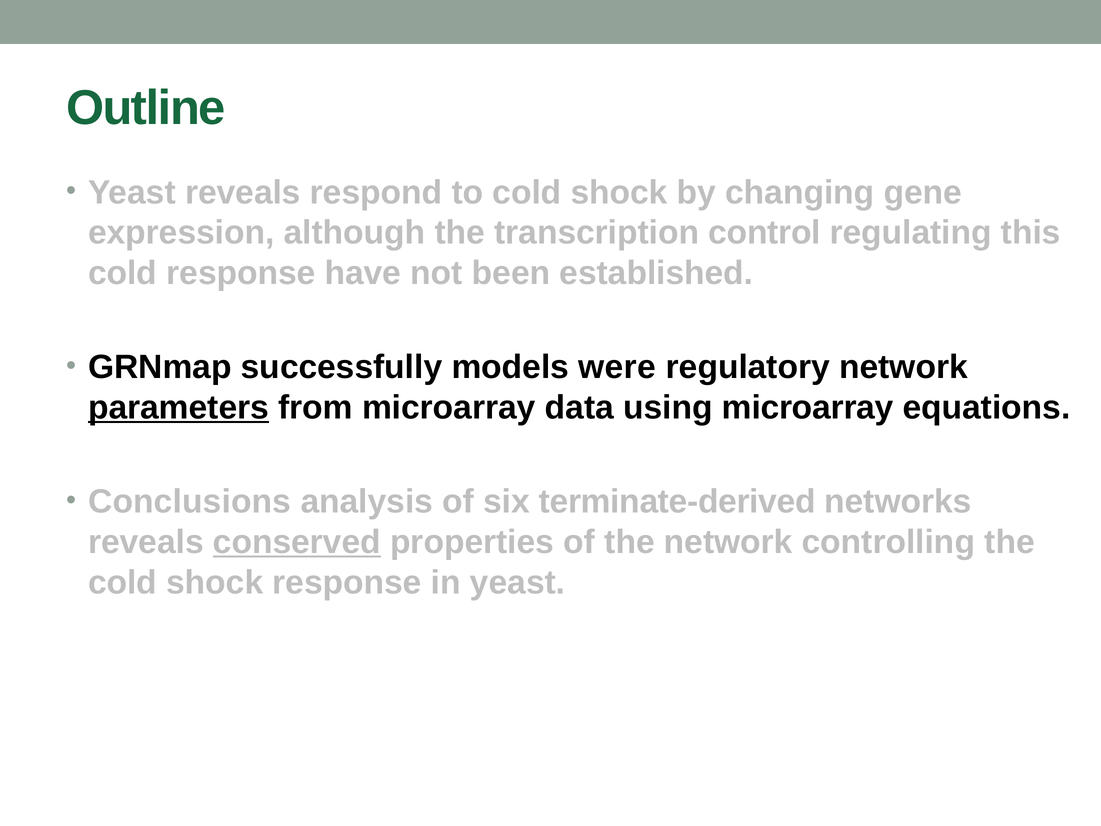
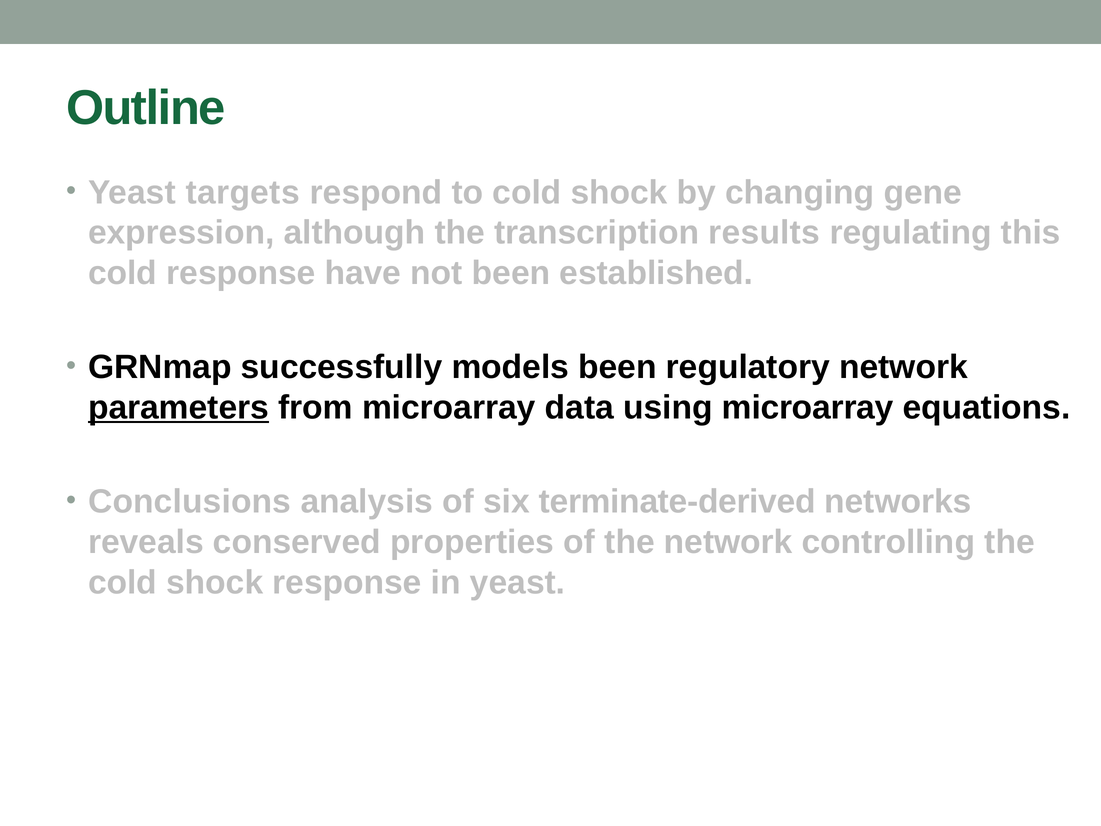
Yeast reveals: reveals -> targets
control: control -> results
models were: were -> been
conserved underline: present -> none
